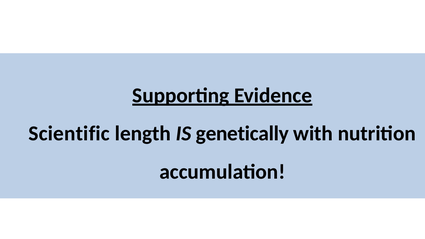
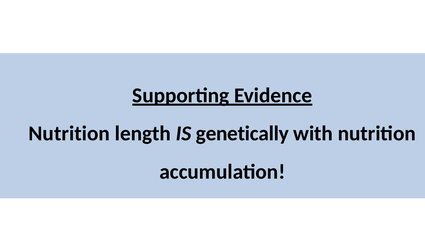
Scientific at (69, 134): Scientific -> Nutrition
